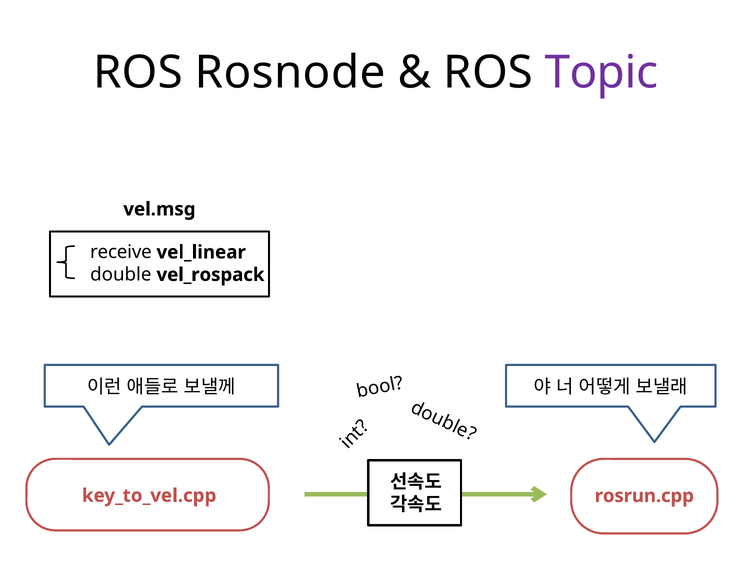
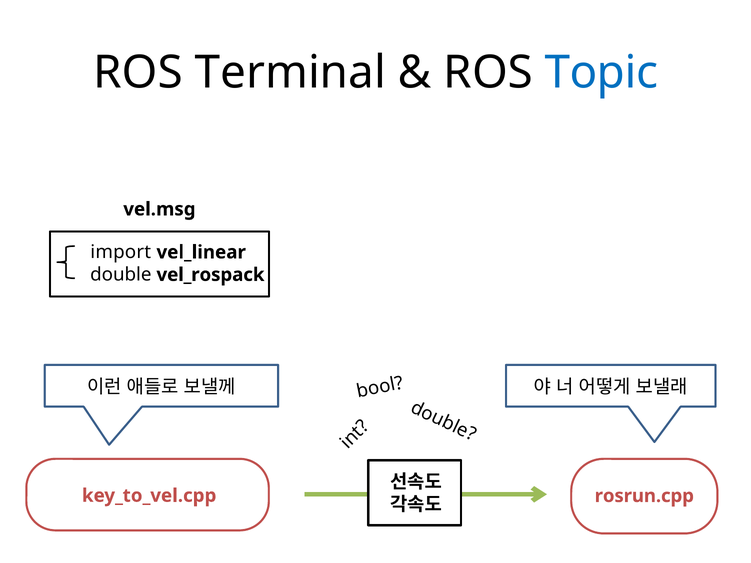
Rosnode: Rosnode -> Terminal
Topic colour: purple -> blue
receive: receive -> import
